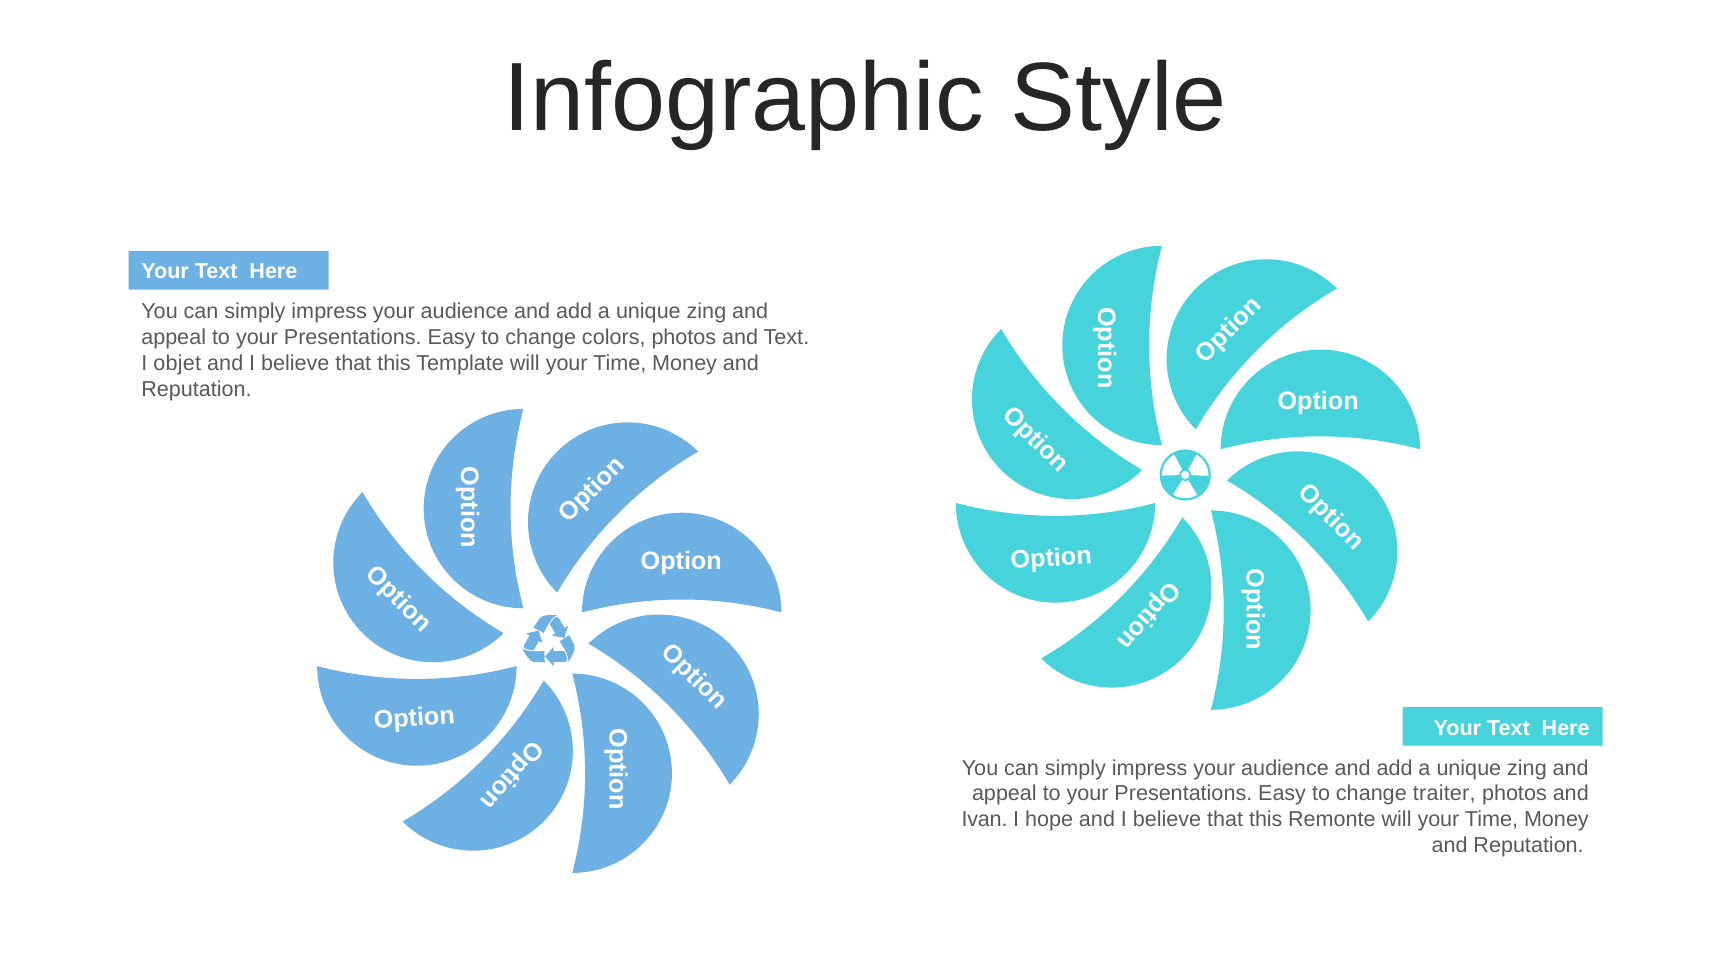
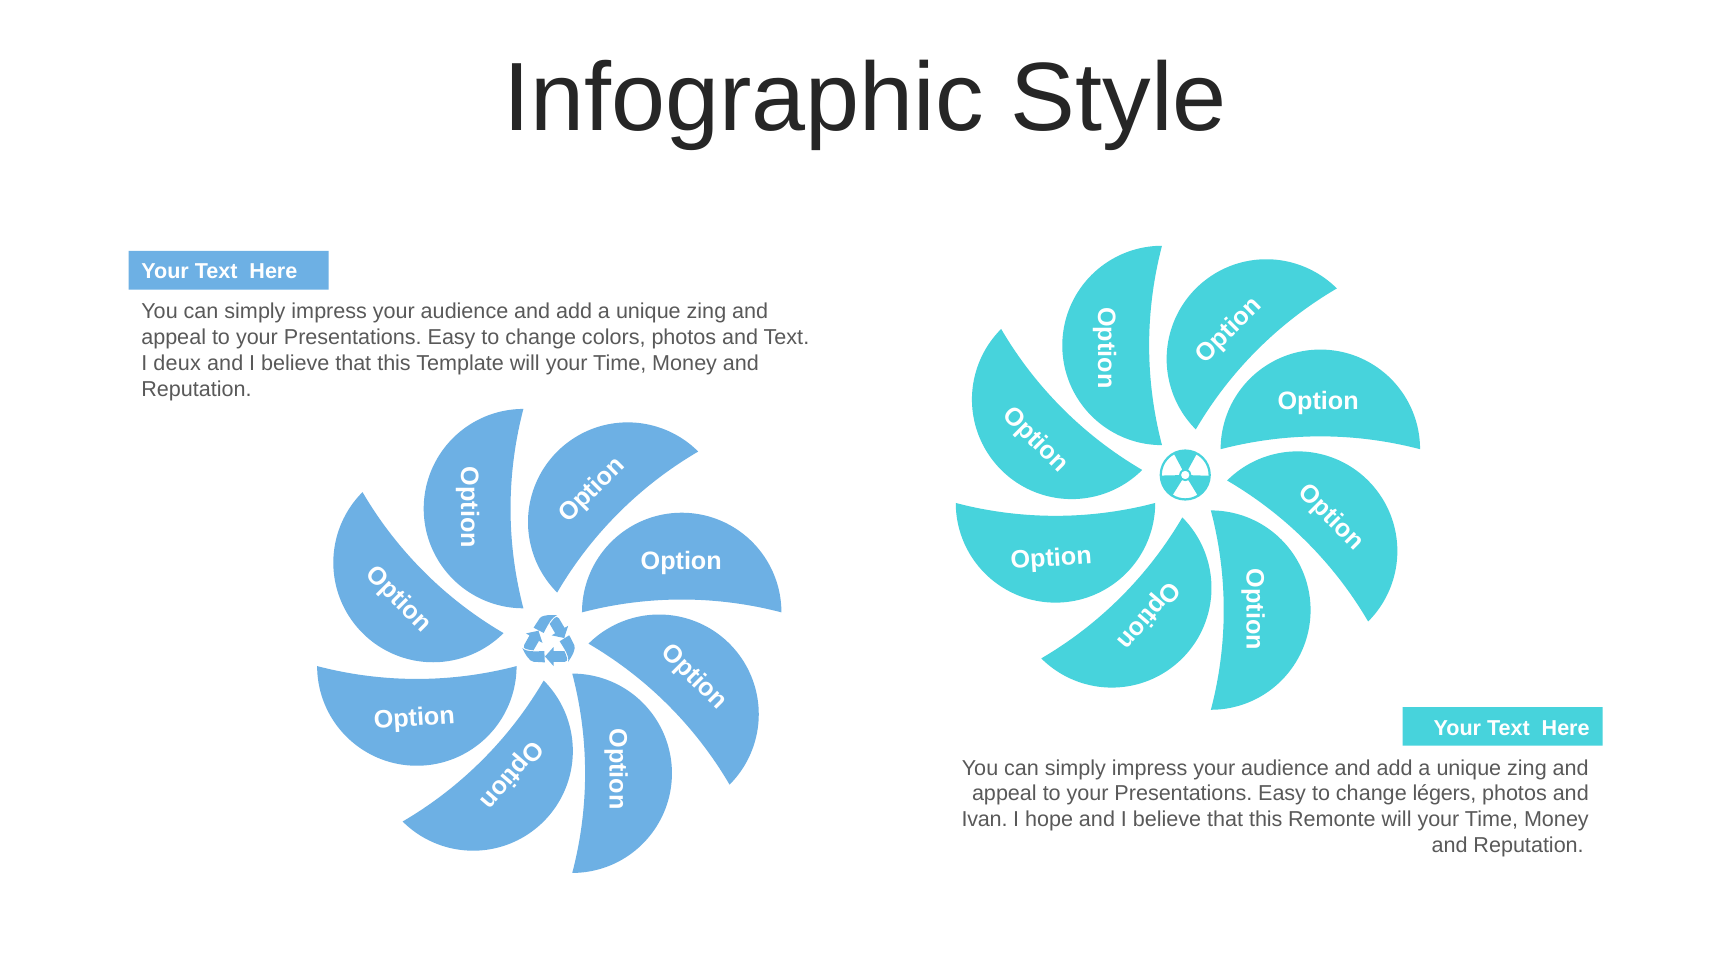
objet: objet -> deux
traiter: traiter -> légers
